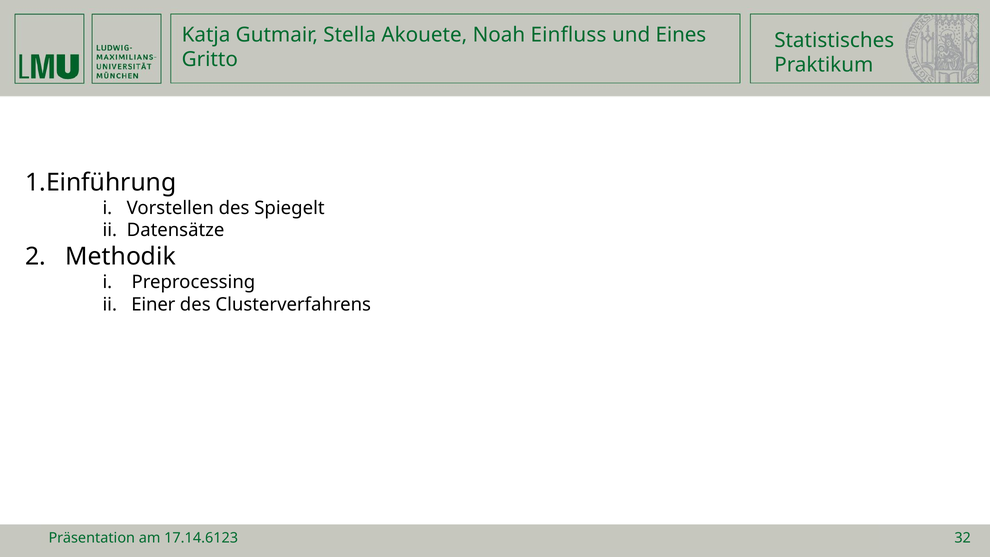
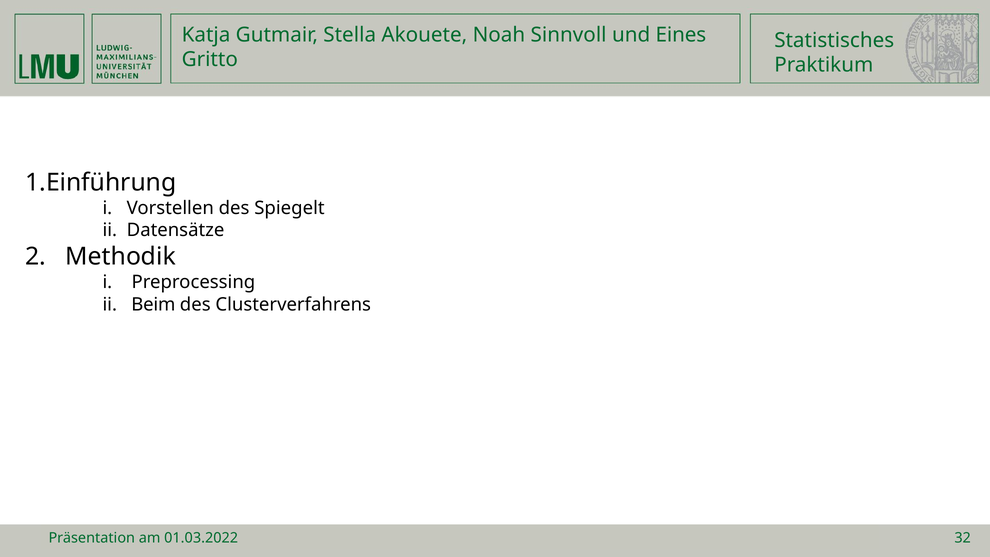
Einfluss: Einfluss -> Sinnvoll
Einer: Einer -> Beim
17.14.6123: 17.14.6123 -> 01.03.2022
